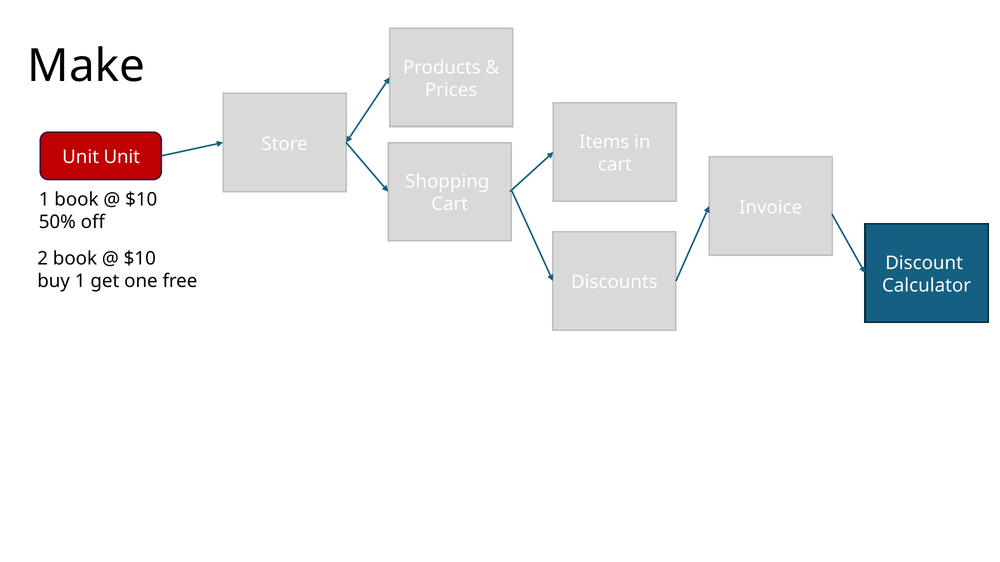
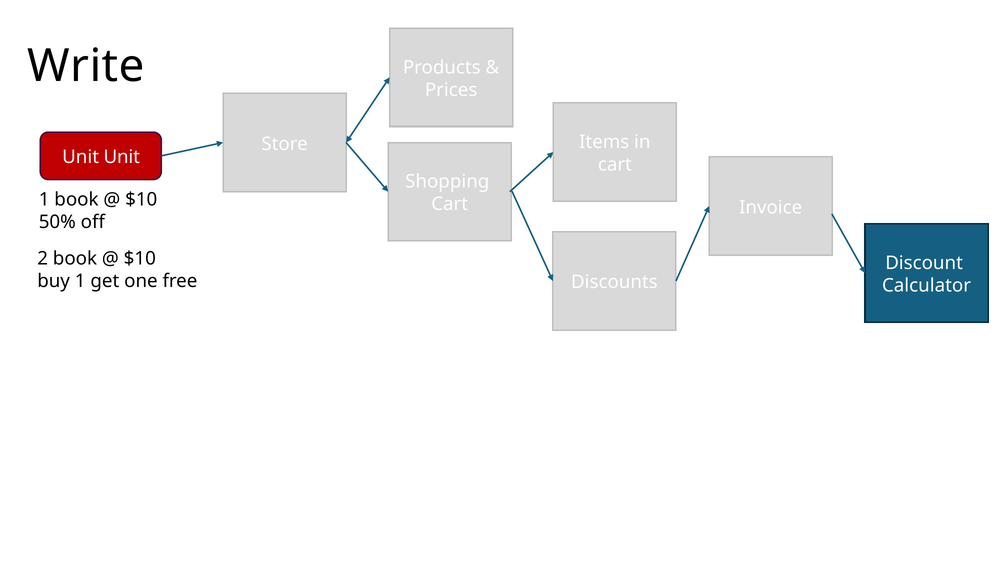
Make: Make -> Write
